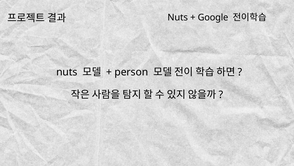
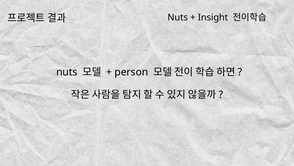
Google: Google -> Insight
